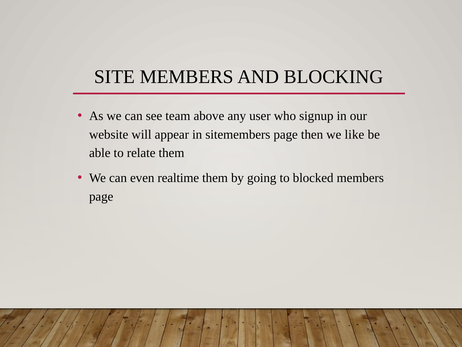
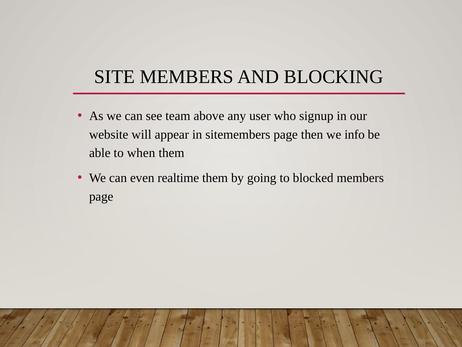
like: like -> info
relate: relate -> when
